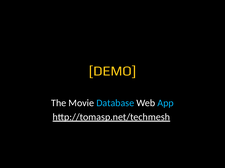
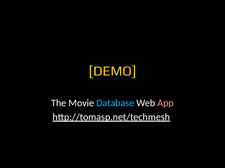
App colour: light blue -> pink
